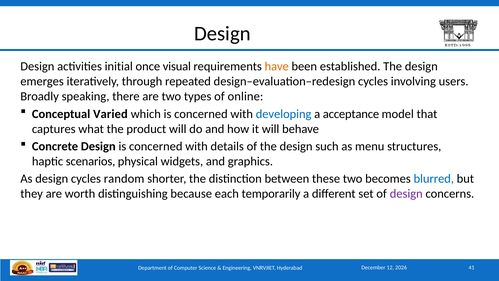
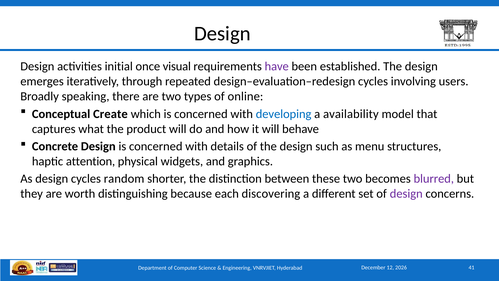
have colour: orange -> purple
Varied: Varied -> Create
acceptance: acceptance -> availability
scenarios: scenarios -> attention
blurred colour: blue -> purple
temporarily: temporarily -> discovering
